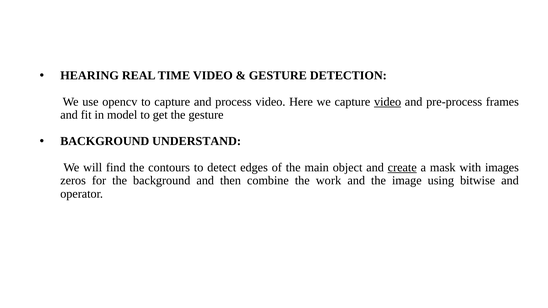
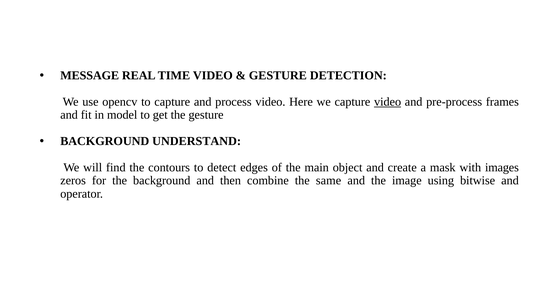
HEARING: HEARING -> MESSAGE
create underline: present -> none
work: work -> same
